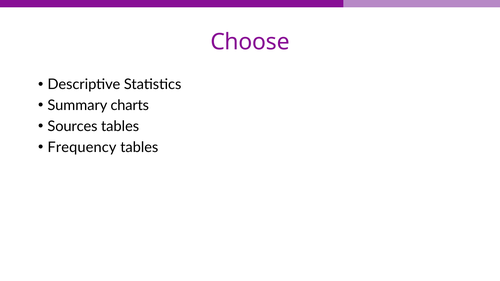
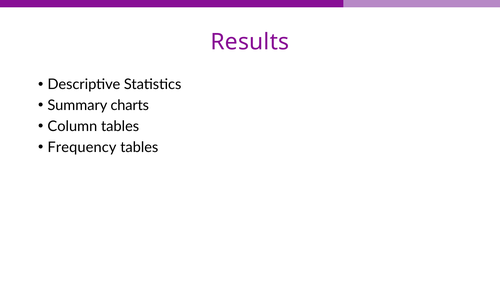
Choose: Choose -> Results
Sources: Sources -> Column
